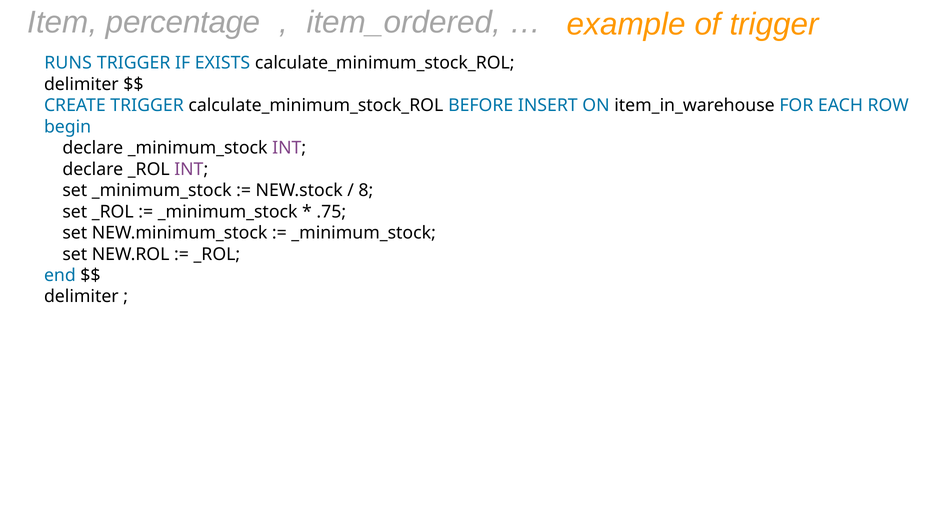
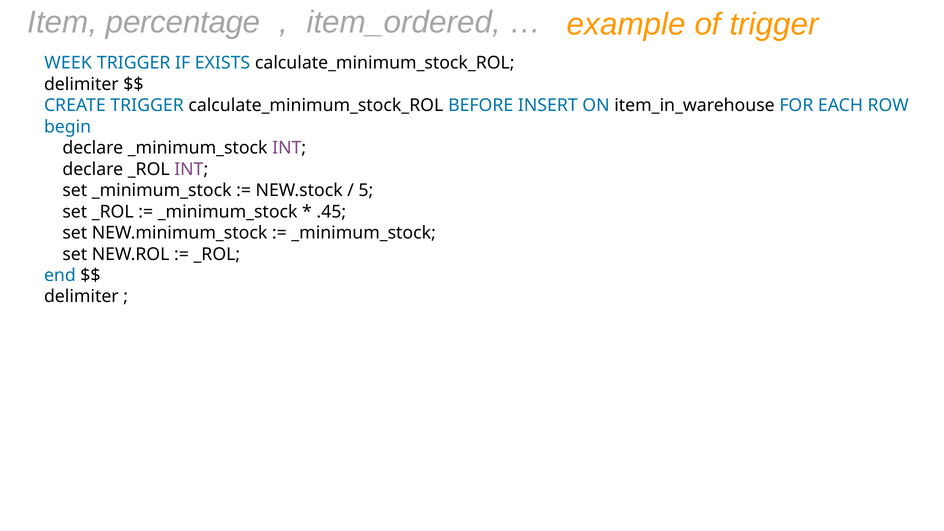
RUNS: RUNS -> WEEK
8: 8 -> 5
.75: .75 -> .45
